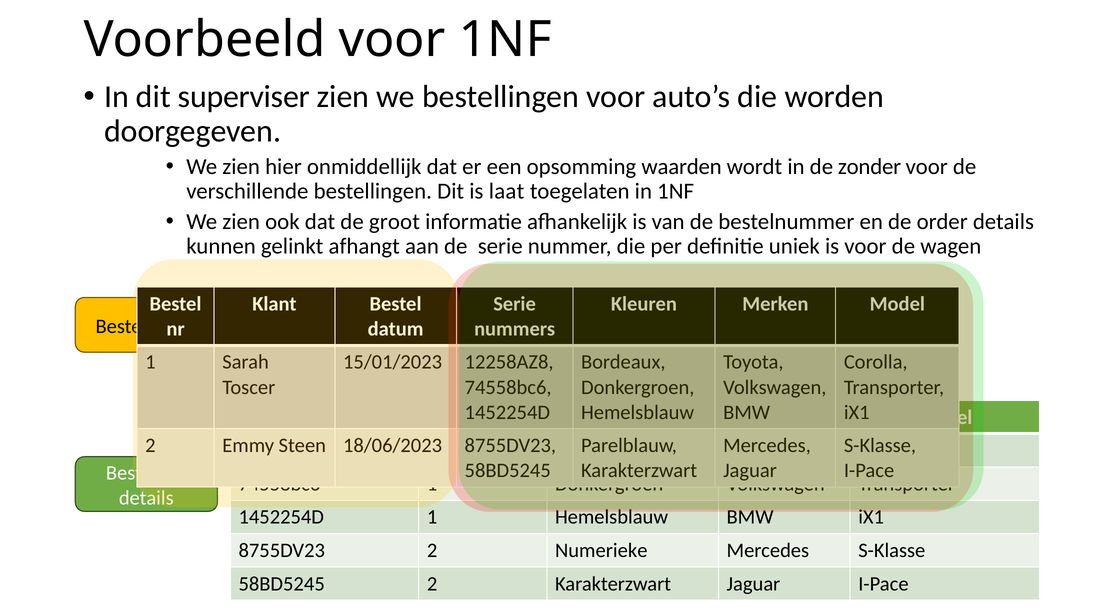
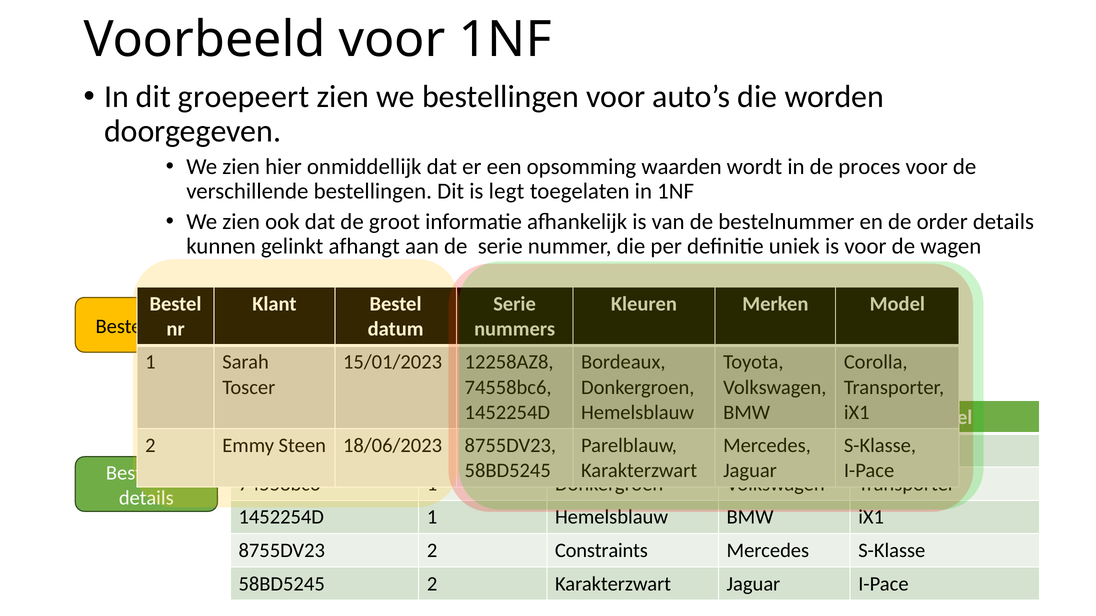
superviser: superviser -> groepeert
zonder: zonder -> proces
laat: laat -> legt
Numerieke: Numerieke -> Constraints
